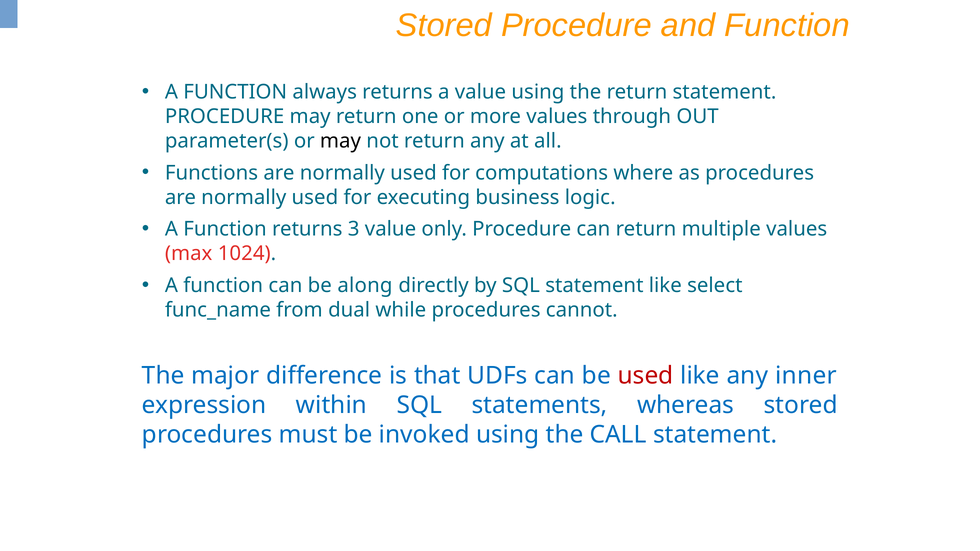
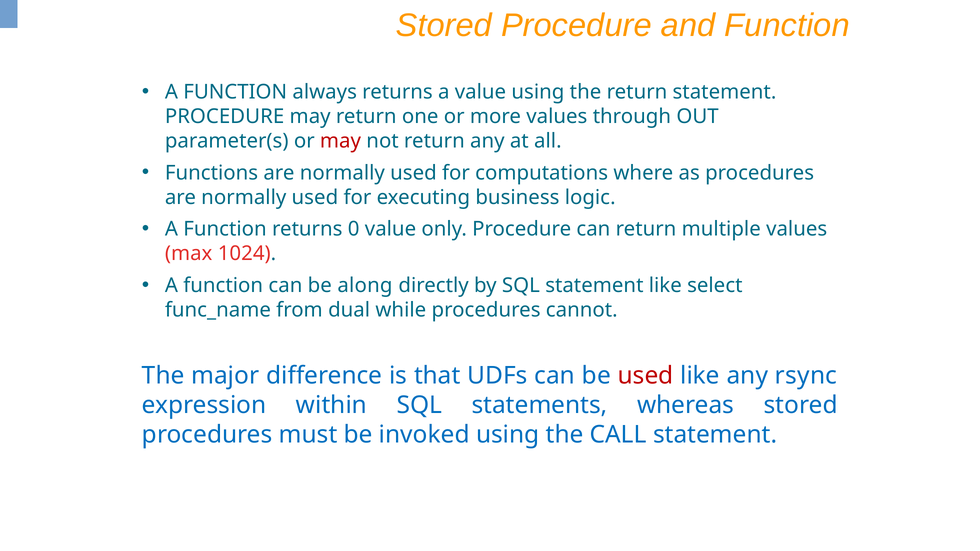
may at (340, 141) colour: black -> red
3: 3 -> 0
inner: inner -> rsync
